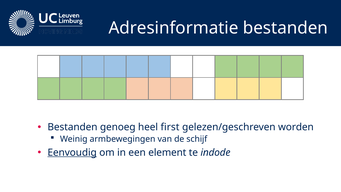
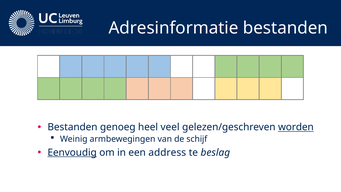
first: first -> veel
worden underline: none -> present
element: element -> address
indode: indode -> beslag
